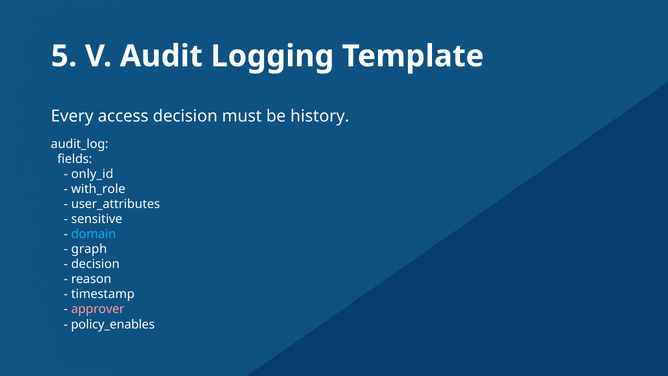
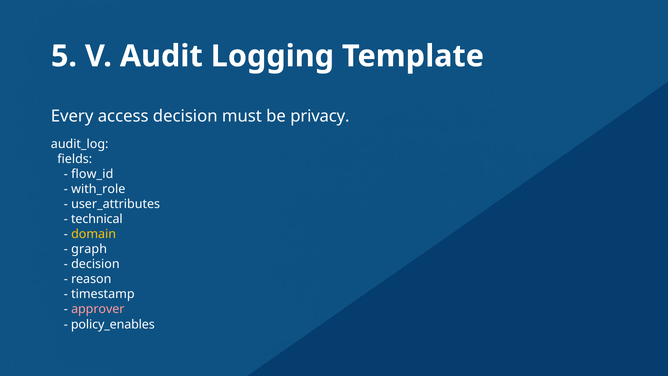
history: history -> privacy
only_id: only_id -> flow_id
sensitive: sensitive -> technical
domain colour: light blue -> yellow
